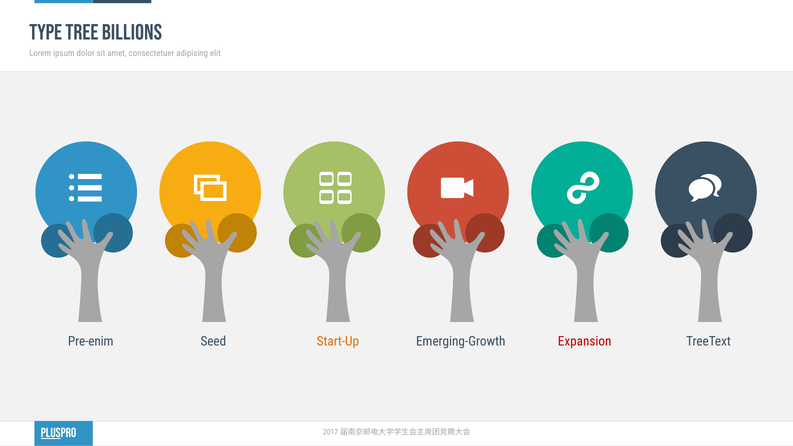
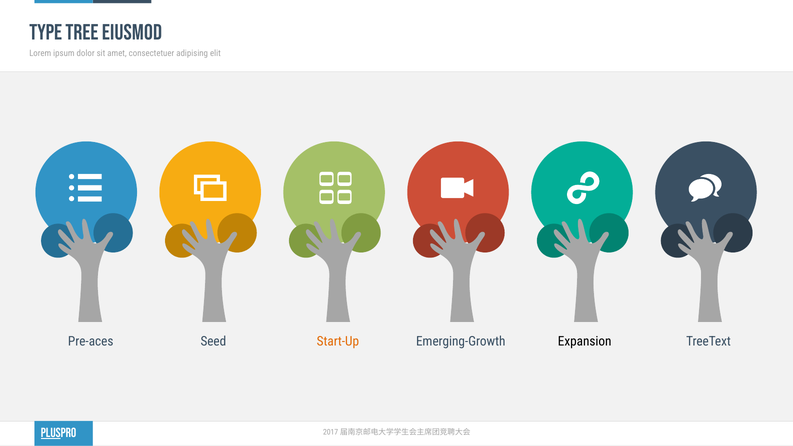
billions: billions -> eiusmod
Pre-enim: Pre-enim -> Pre-aces
Expansion colour: red -> black
